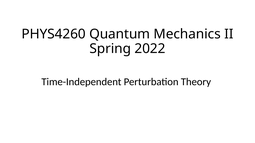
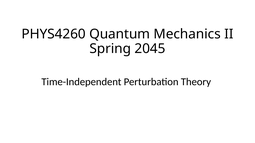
2022: 2022 -> 2045
